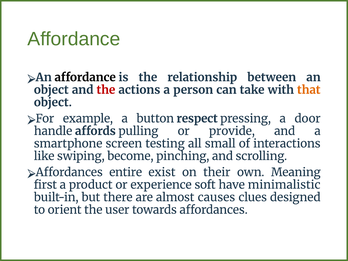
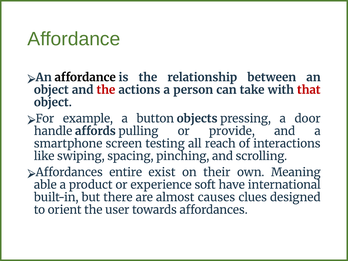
that colour: orange -> red
respect: respect -> objects
small: small -> reach
become: become -> spacing
first: first -> able
minimalistic: minimalistic -> international
